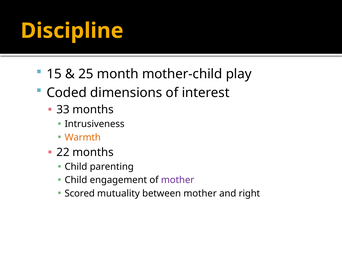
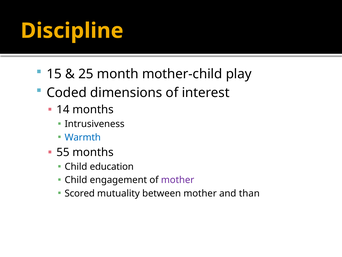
33: 33 -> 14
Warmth colour: orange -> blue
22: 22 -> 55
parenting: parenting -> education
right: right -> than
